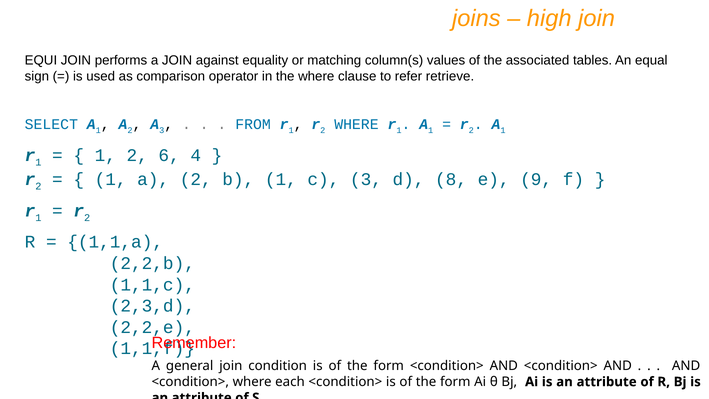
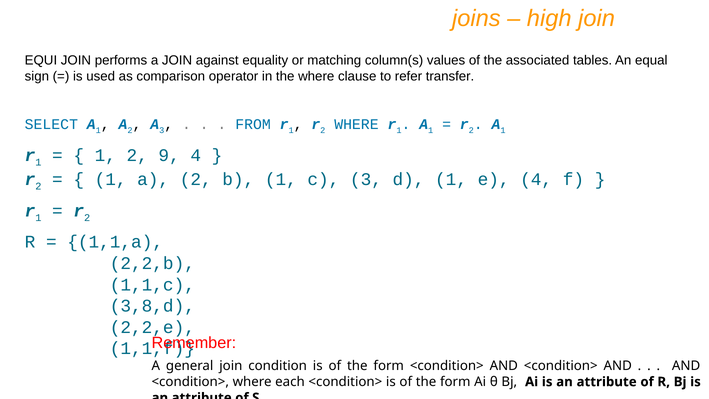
retrieve: retrieve -> transfer
6: 6 -> 9
d 8: 8 -> 1
e 9: 9 -> 4
2,3,d: 2,3,d -> 3,8,d
